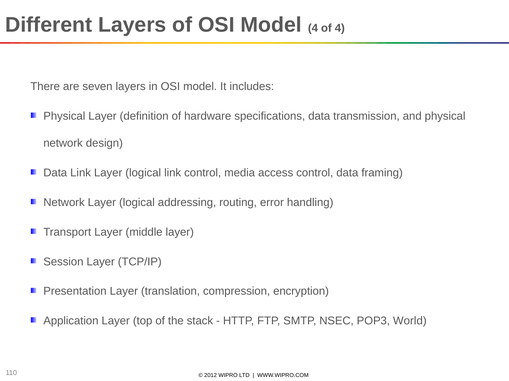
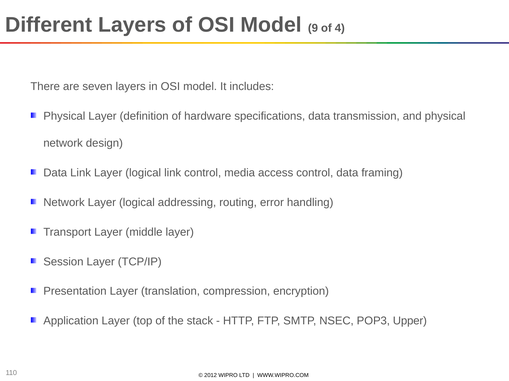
Model 4: 4 -> 9
World: World -> Upper
